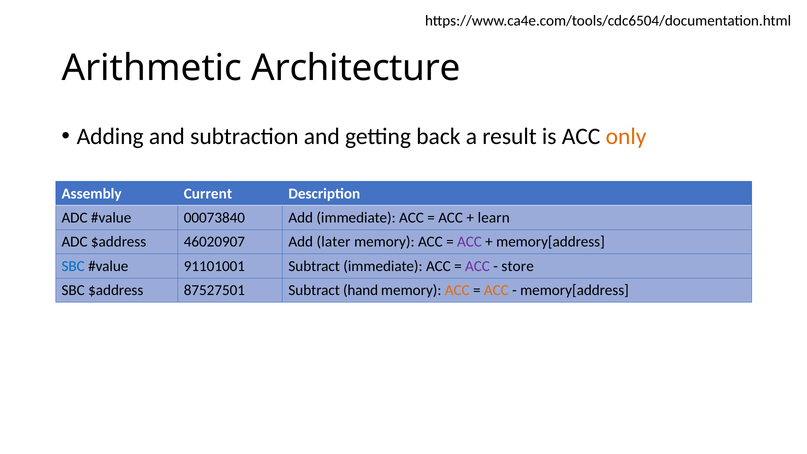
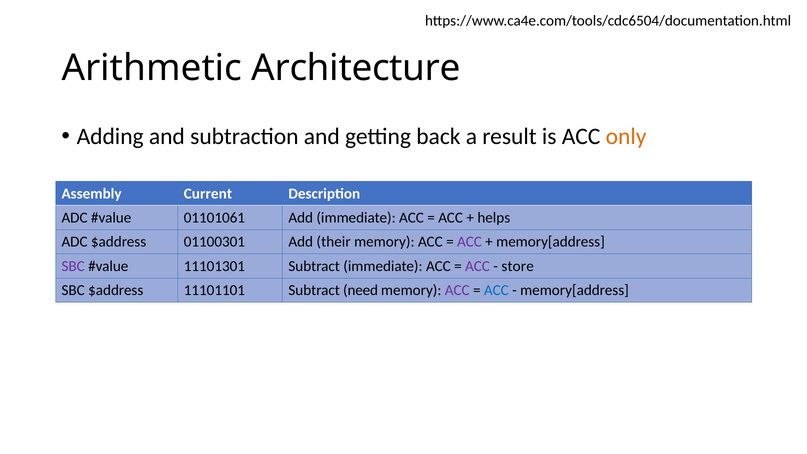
00073840: 00073840 -> 01101061
learn: learn -> helps
46020907: 46020907 -> 01100301
later: later -> their
SBC at (73, 266) colour: blue -> purple
91101001: 91101001 -> 11101301
87527501: 87527501 -> 11101101
hand: hand -> need
ACC at (457, 290) colour: orange -> purple
ACC at (496, 290) colour: orange -> blue
